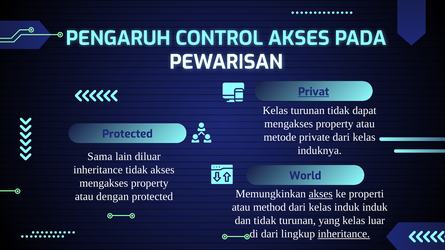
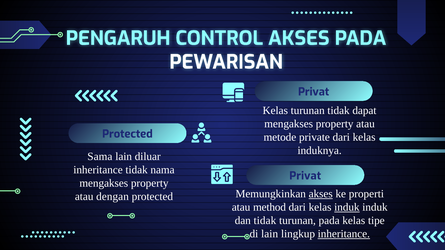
Privat at (314, 92) underline: present -> none
tidak akses: akses -> nama
World at (305, 176): World -> Privat
induk at (347, 207) underline: none -> present
turunan yang: yang -> pada
luar: luar -> tipe
di dari: dari -> lain
